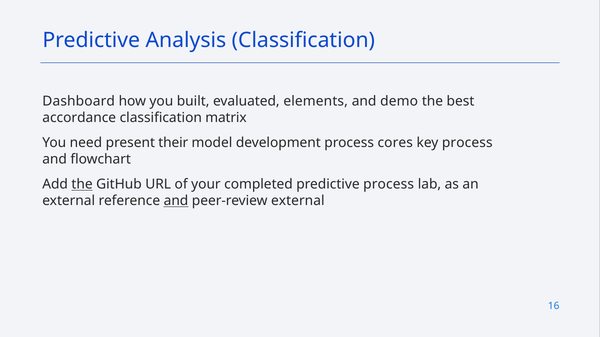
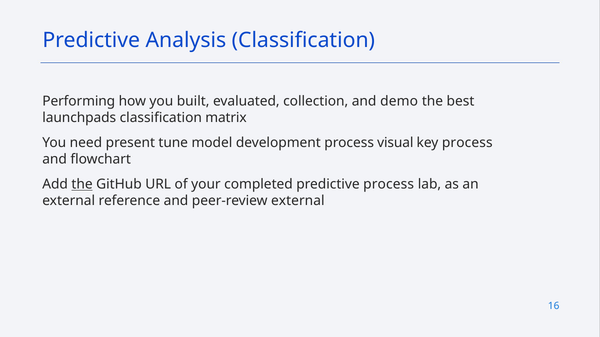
Dashboard: Dashboard -> Performing
elements: elements -> collection
accordance: accordance -> launchpads
their: their -> tune
cores: cores -> visual
and at (176, 201) underline: present -> none
